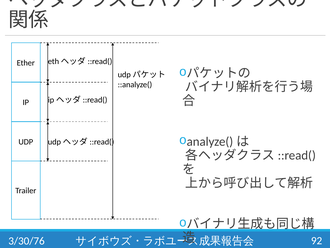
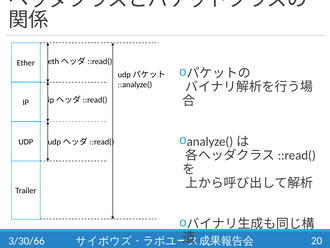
3/30/76: 3/30/76 -> 3/30/66
92: 92 -> 20
